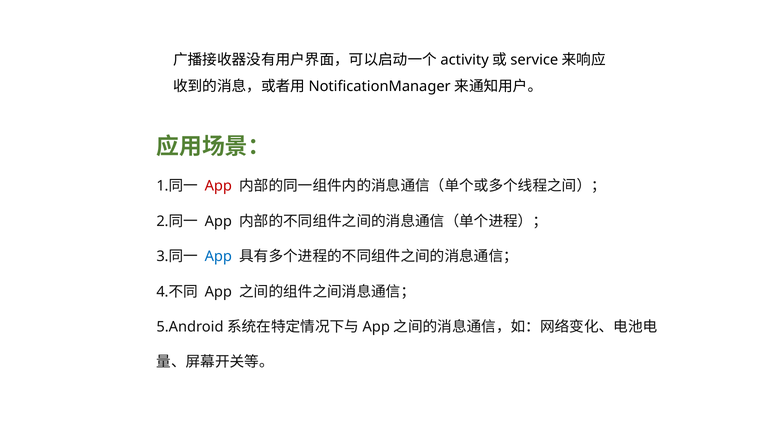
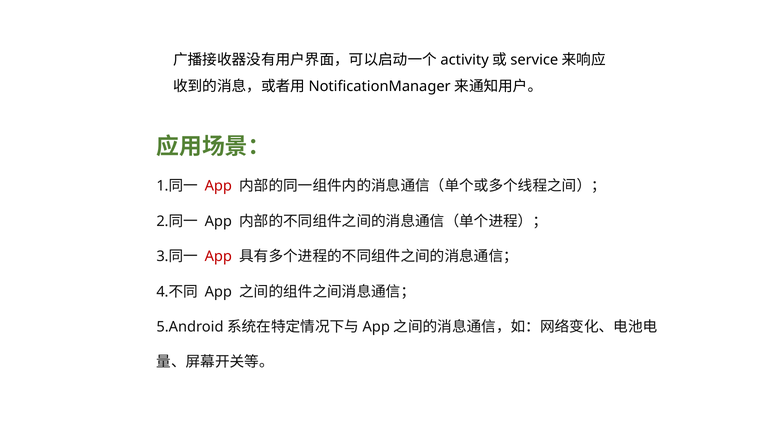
App at (218, 256) colour: blue -> red
